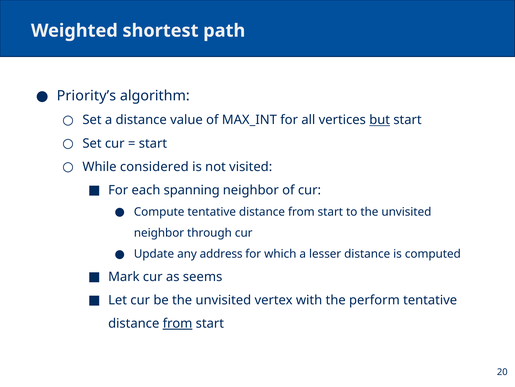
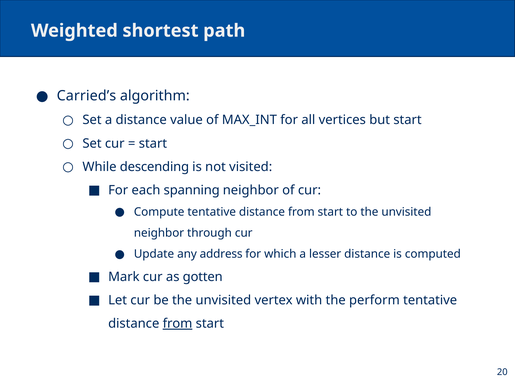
Priority’s: Priority’s -> Carried’s
but underline: present -> none
considered: considered -> descending
seems: seems -> gotten
